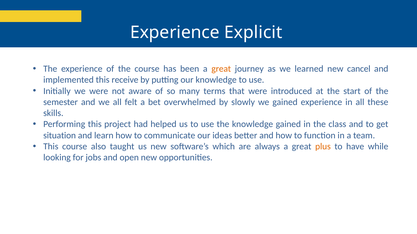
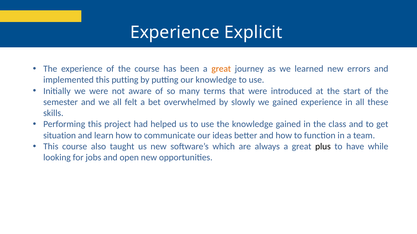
cancel: cancel -> errors
this receive: receive -> putting
plus colour: orange -> black
